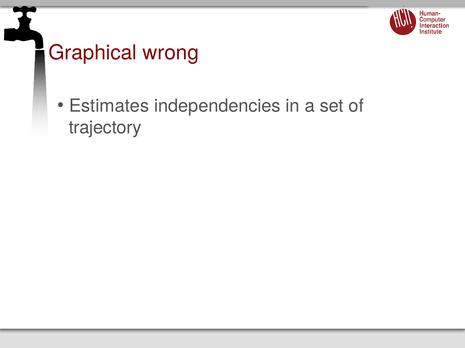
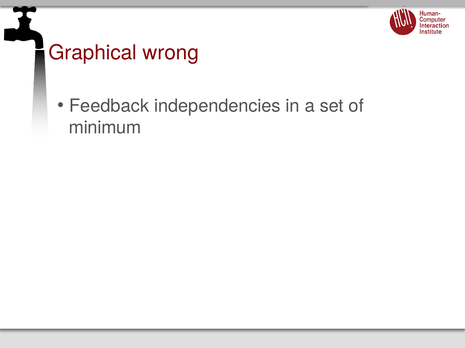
Estimates: Estimates -> Feedback
trajectory: trajectory -> minimum
